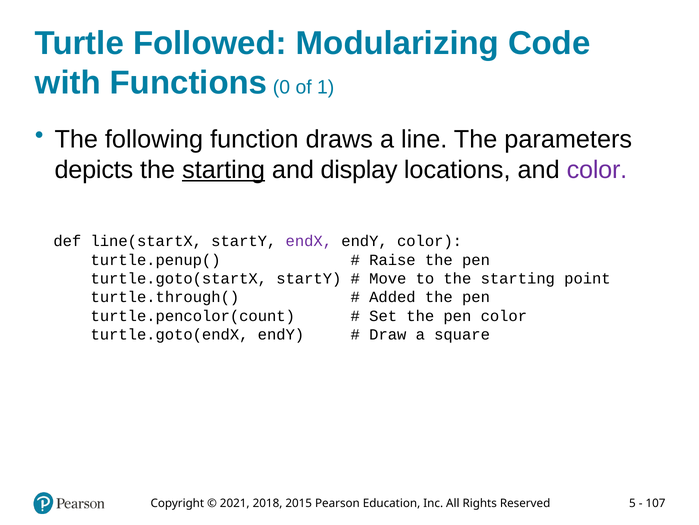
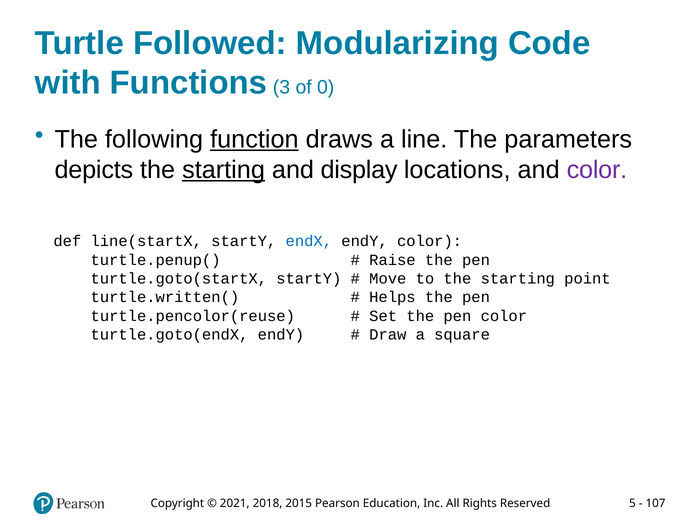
0: 0 -> 3
1: 1 -> 0
function underline: none -> present
endX colour: purple -> blue
turtle.through(: turtle.through( -> turtle.written(
Added: Added -> Helps
turtle.pencolor(count: turtle.pencolor(count -> turtle.pencolor(reuse
